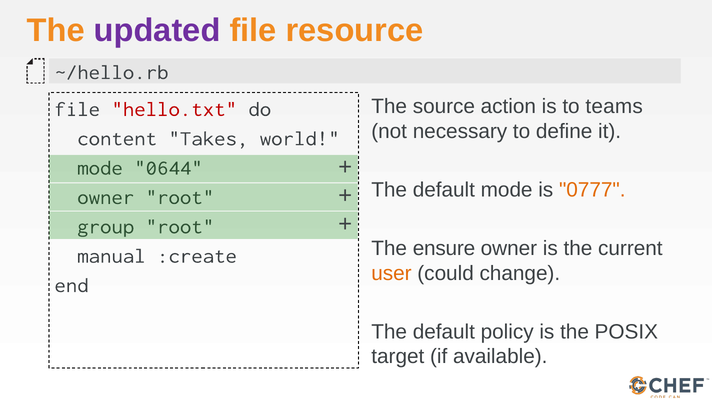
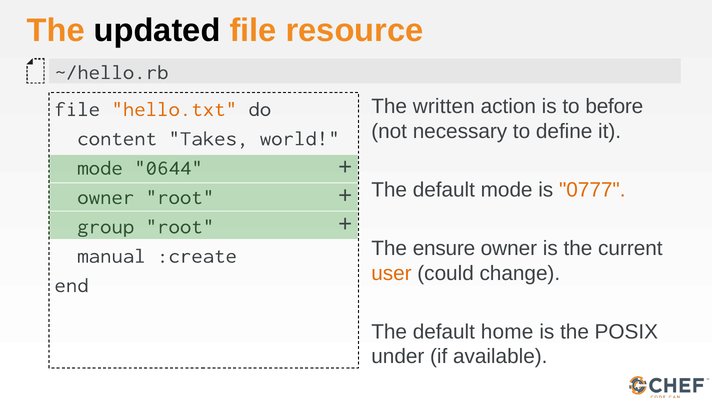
updated colour: purple -> black
source: source -> written
teams: teams -> before
hello.txt colour: red -> orange
policy: policy -> home
target: target -> under
